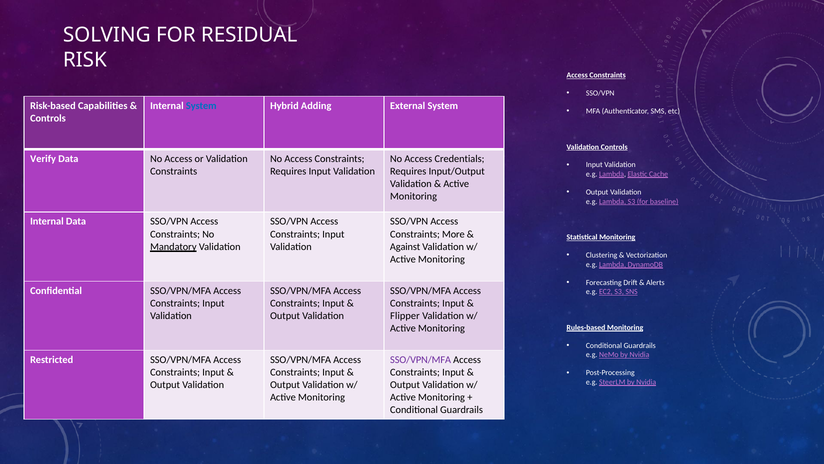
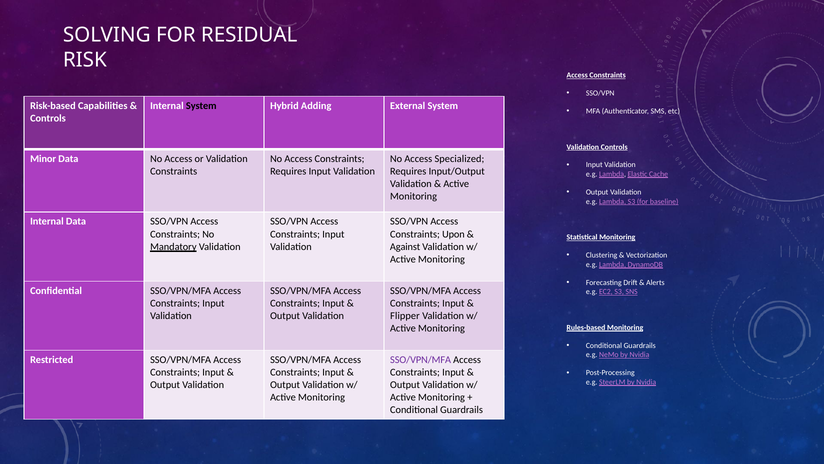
System at (201, 106) colour: blue -> black
Verify: Verify -> Minor
Credentials: Credentials -> Specialized
More: More -> Upon
